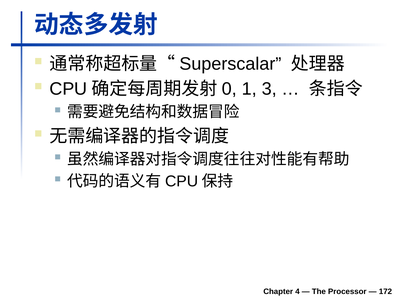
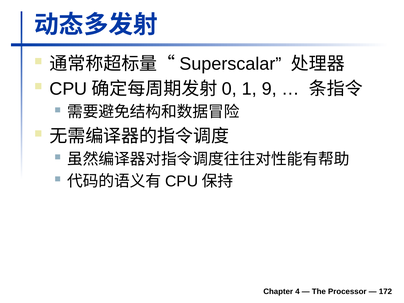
3: 3 -> 9
